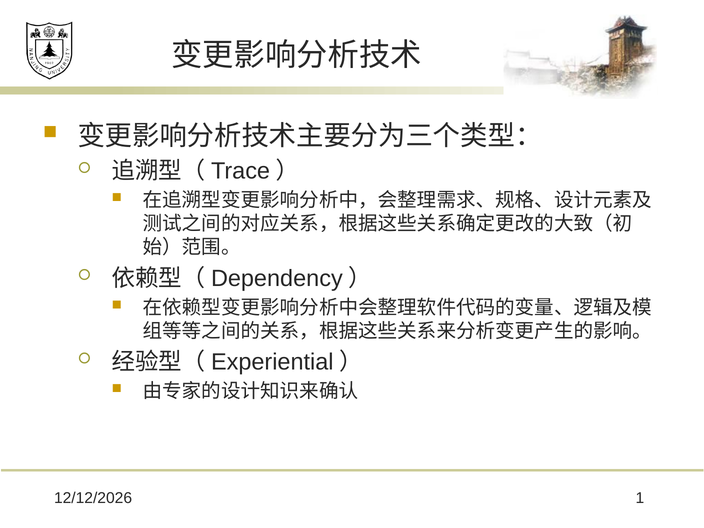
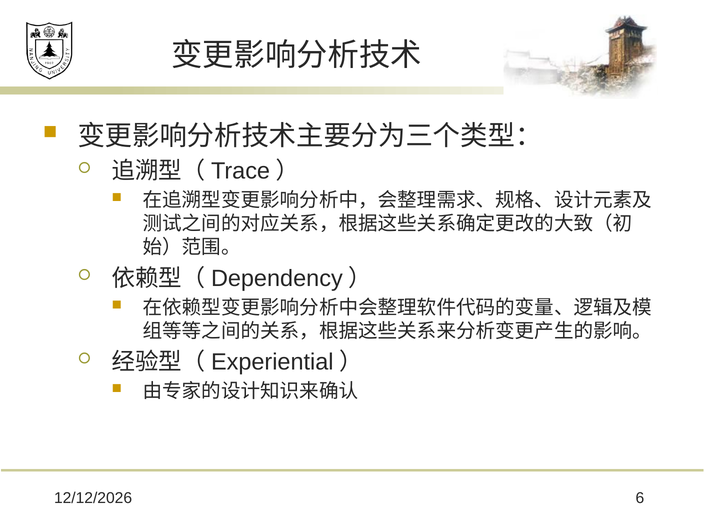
1: 1 -> 6
